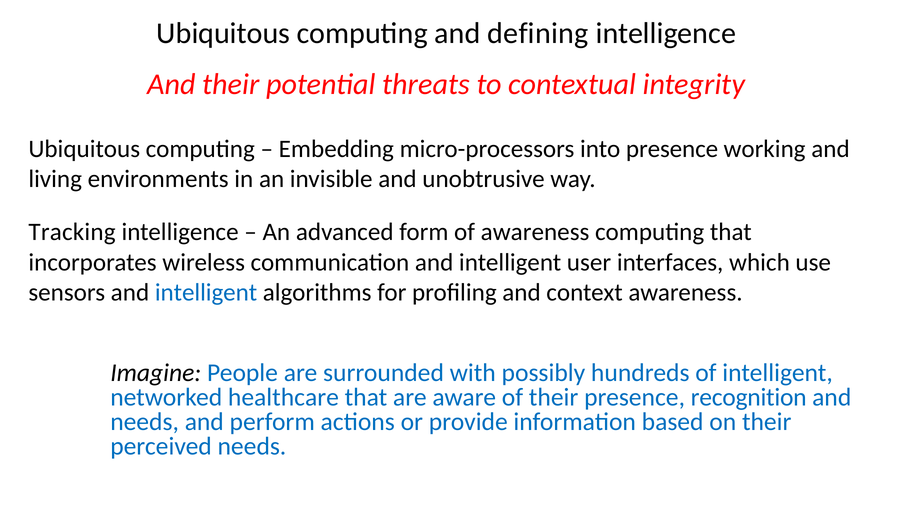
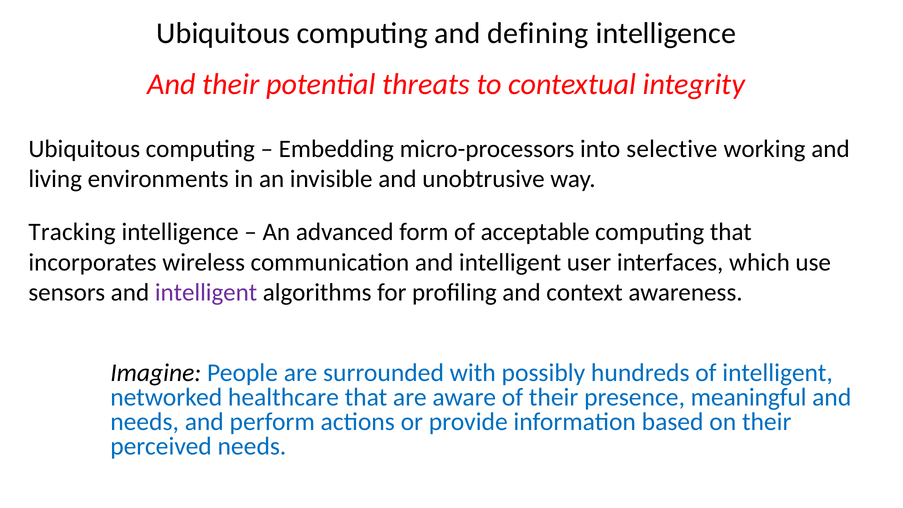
into presence: presence -> selective
of awareness: awareness -> acceptable
intelligent at (206, 292) colour: blue -> purple
recognition: recognition -> meaningful
